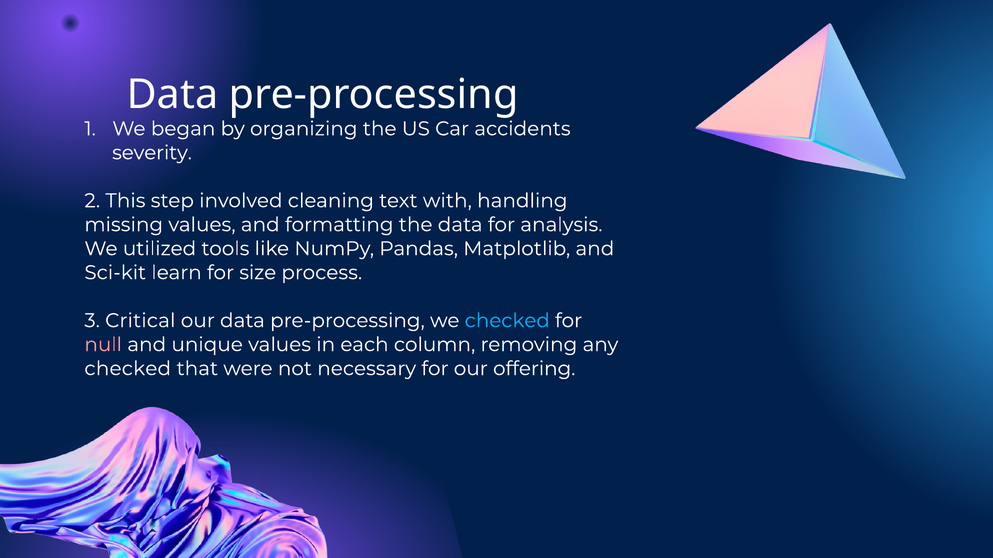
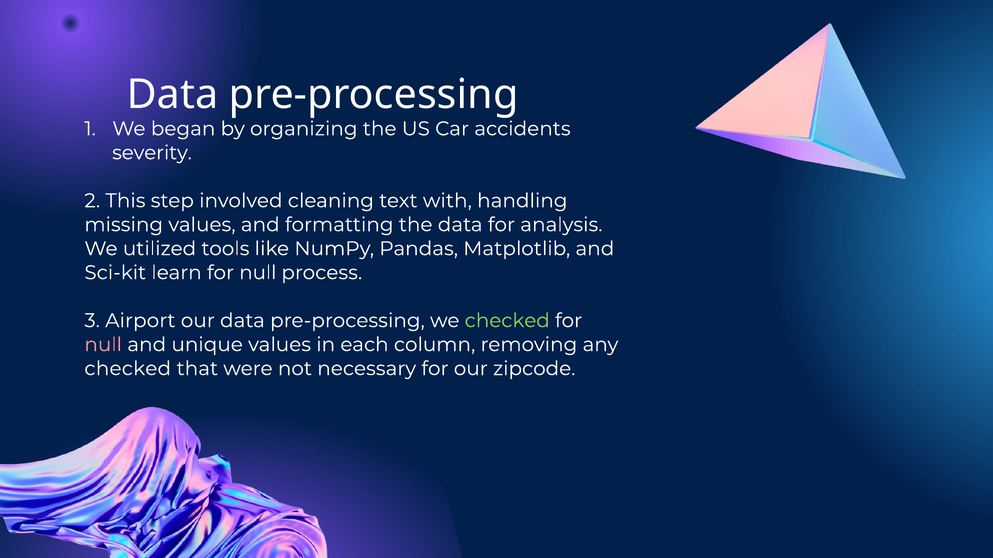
learn for size: size -> null
Critical: Critical -> Airport
checked at (507, 321) colour: light blue -> light green
offering: offering -> zipcode
